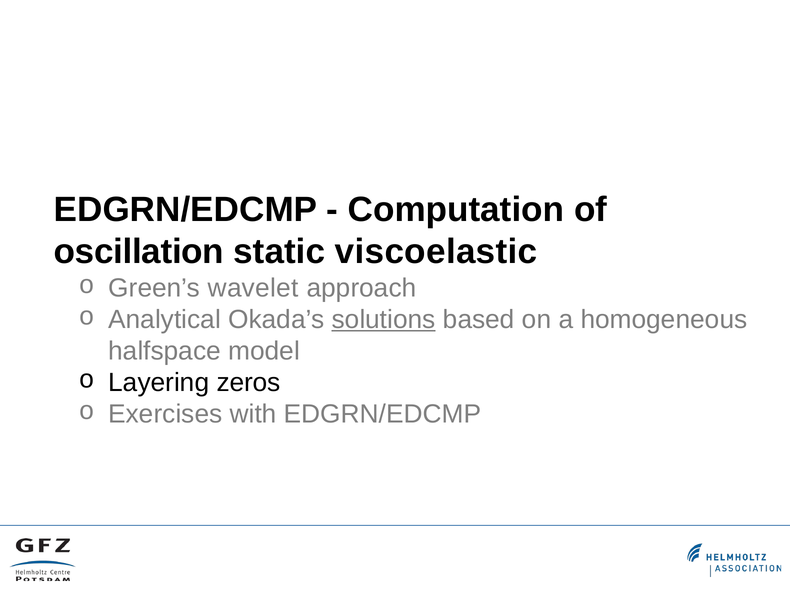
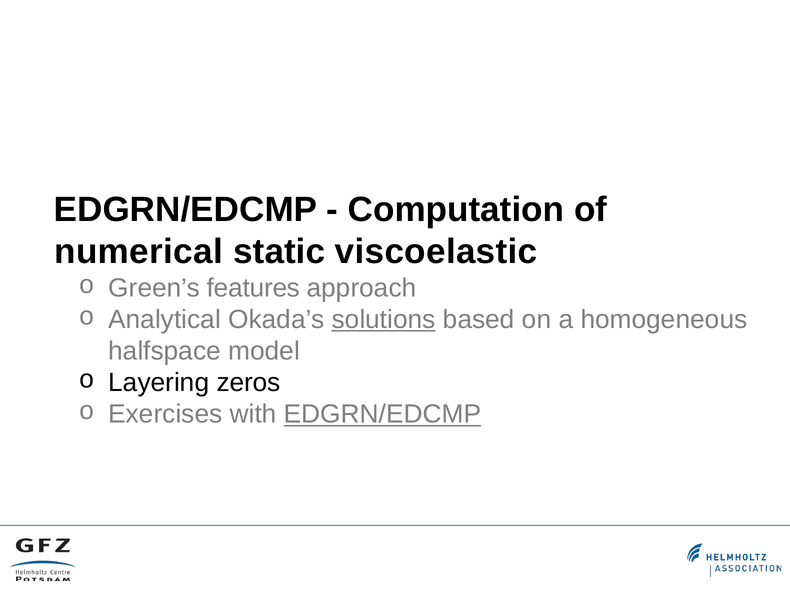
oscillation: oscillation -> numerical
wavelet: wavelet -> features
EDGRN/EDCMP at (382, 415) underline: none -> present
